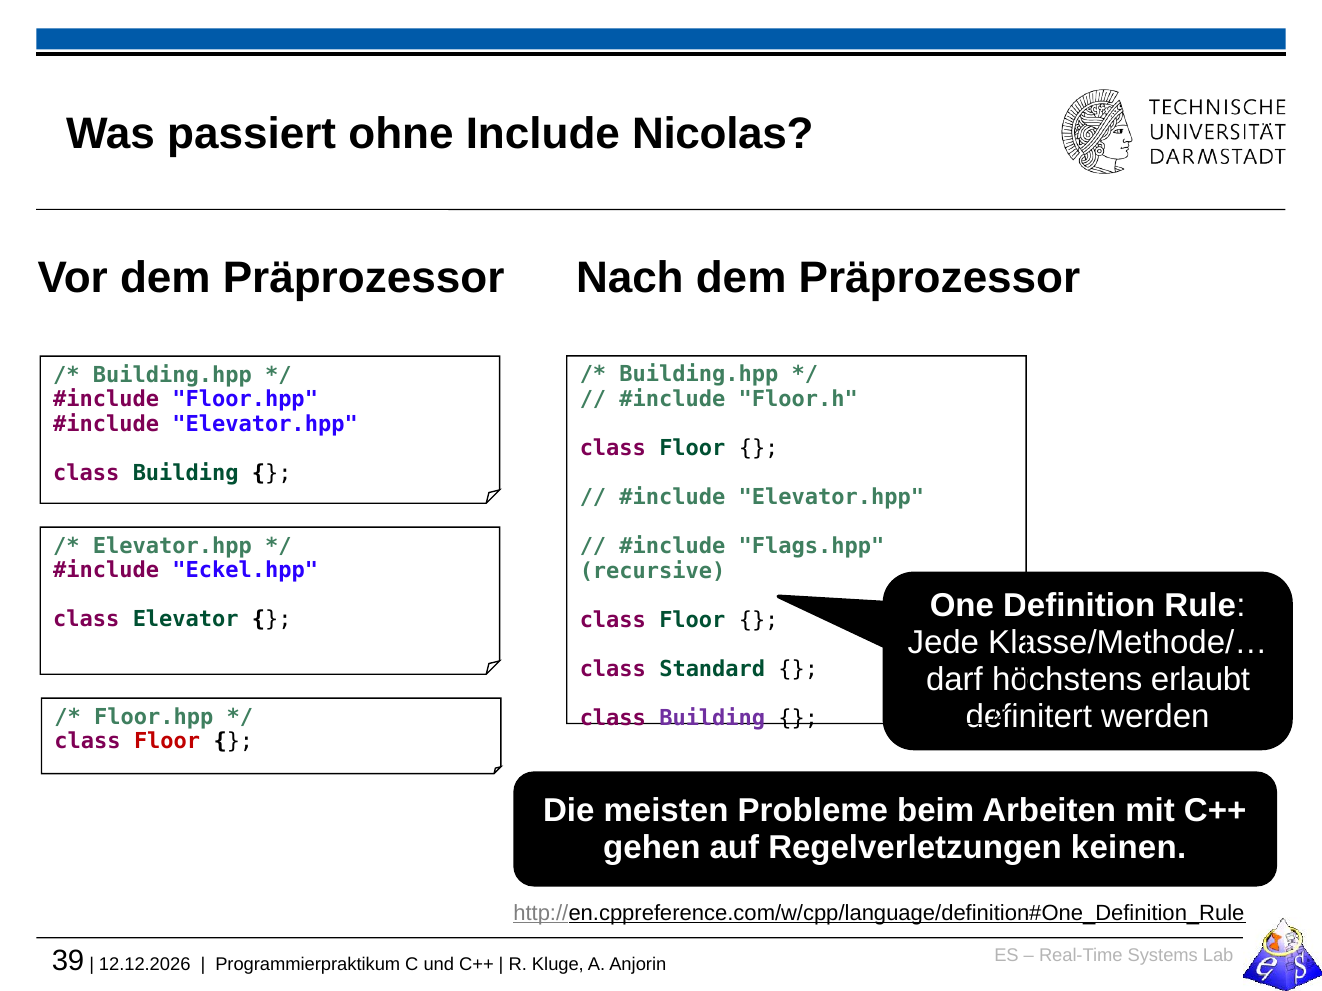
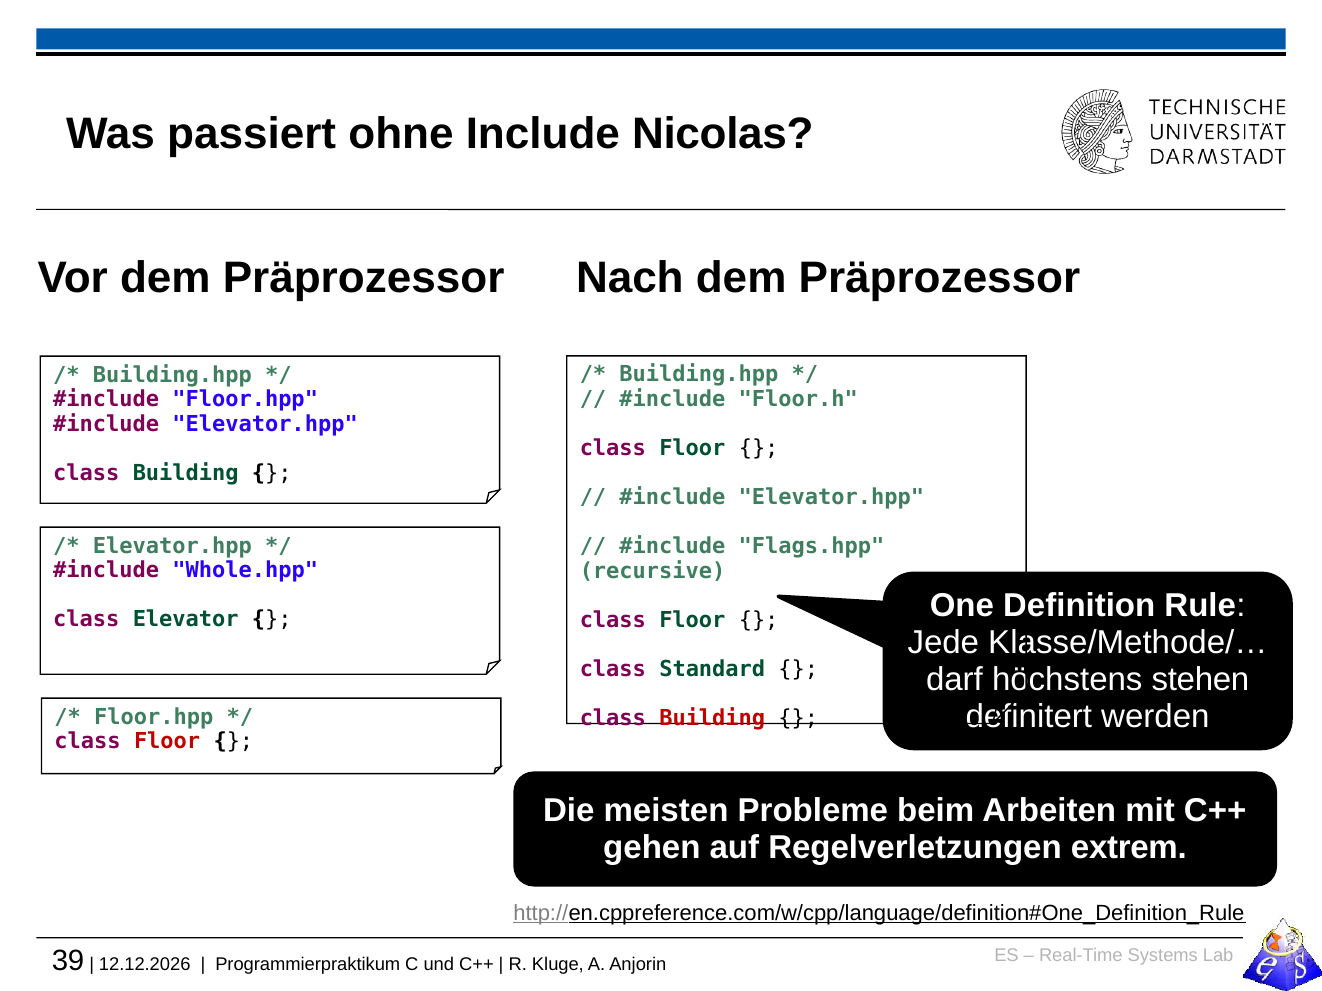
Eckel.hpp: Eckel.hpp -> Whole.hpp
erlaubt: erlaubt -> stehen
Building at (712, 719) colour: purple -> red
keinen: keinen -> extrem
